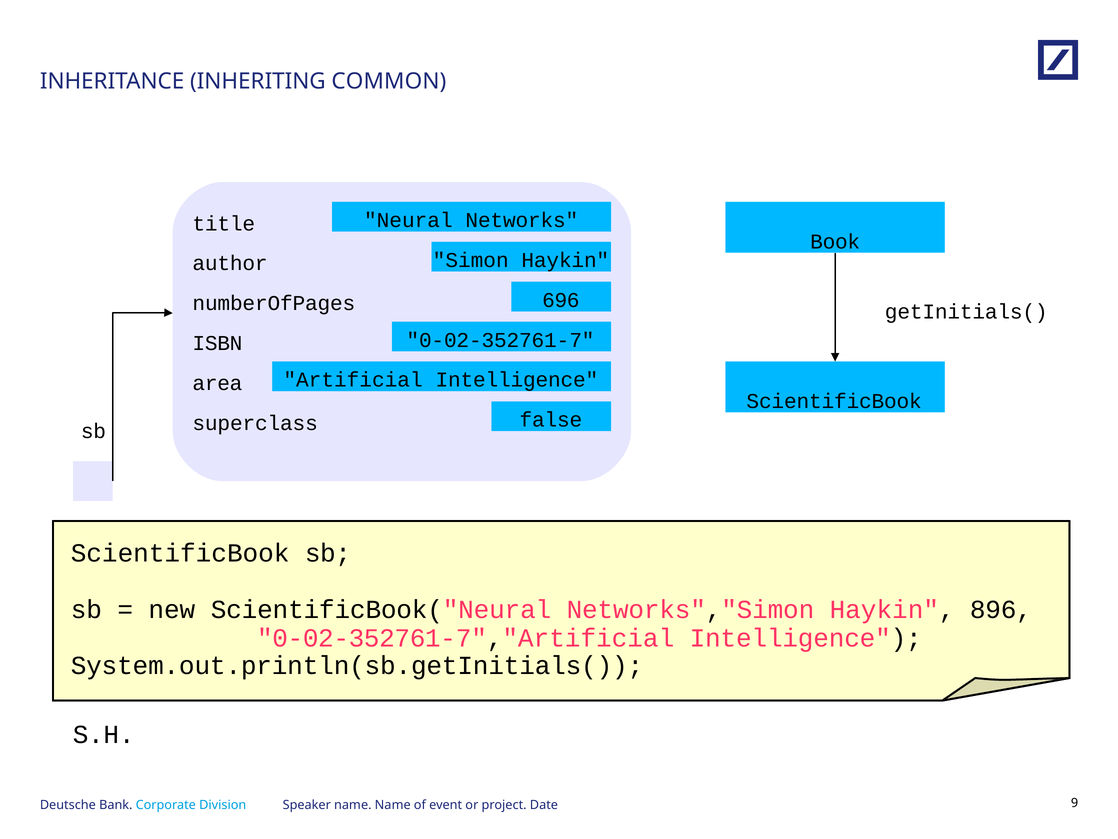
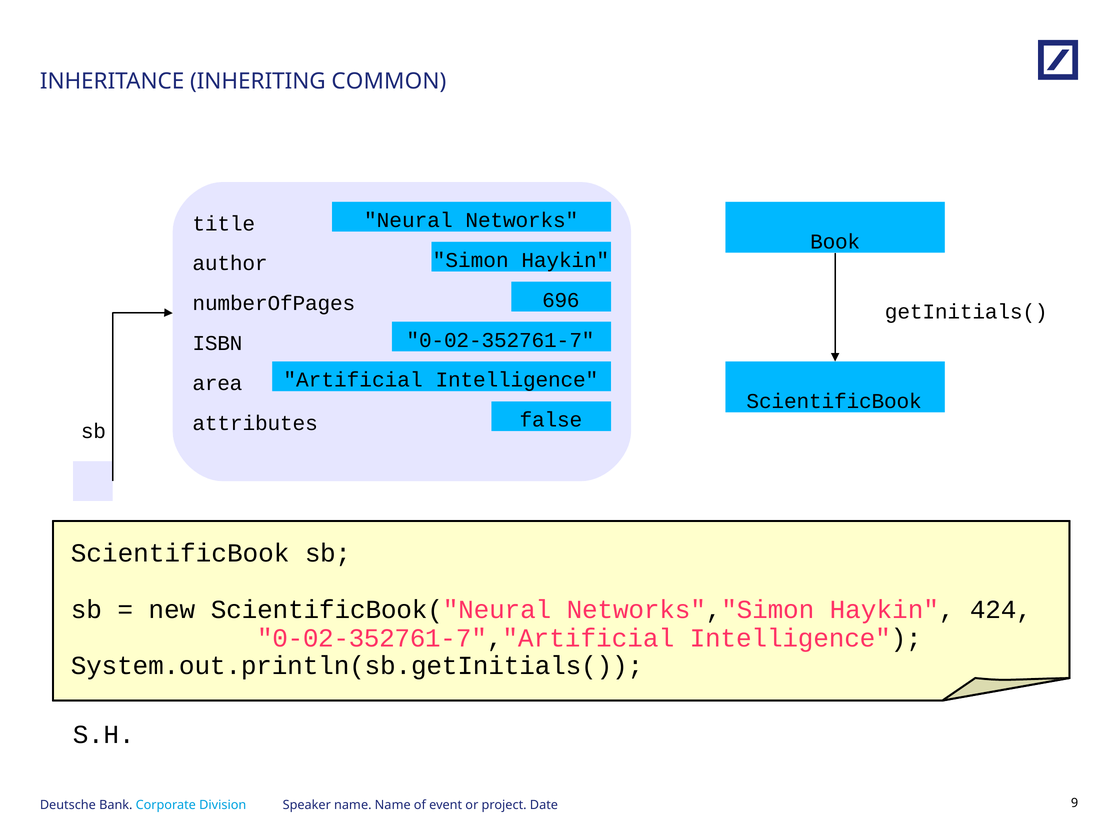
superclass: superclass -> attributes
896: 896 -> 424
